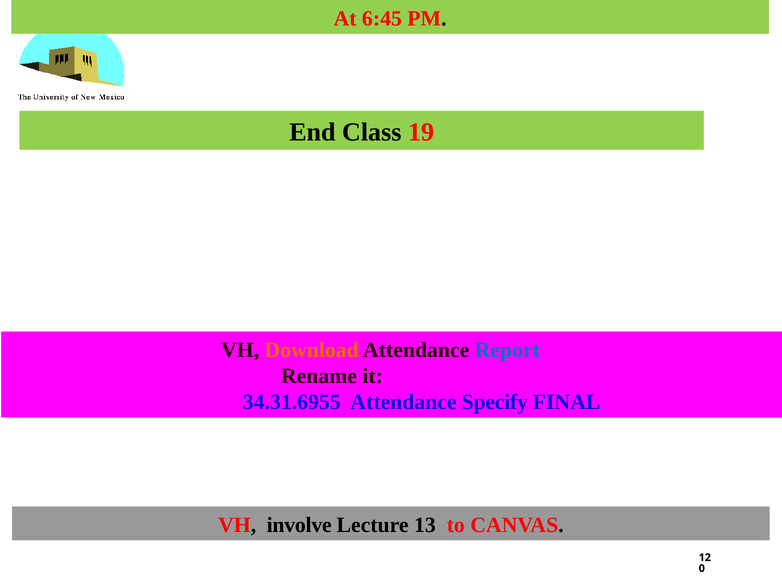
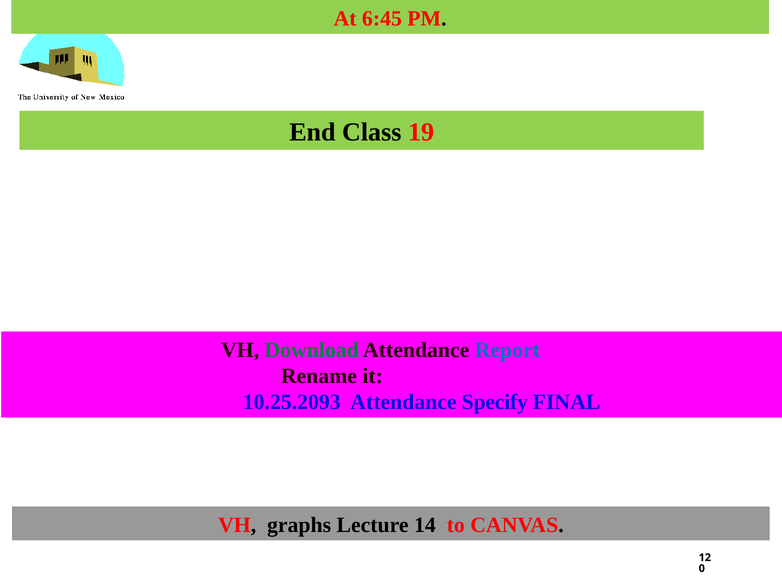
Download colour: orange -> green
34.31.6955: 34.31.6955 -> 10.25.2093
involve: involve -> graphs
13: 13 -> 14
